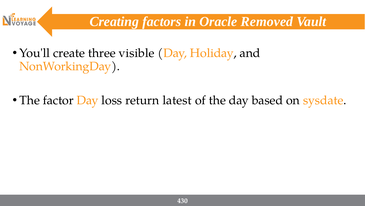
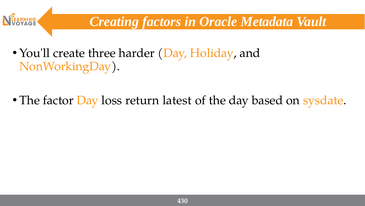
Removed: Removed -> Metadata
visible: visible -> harder
